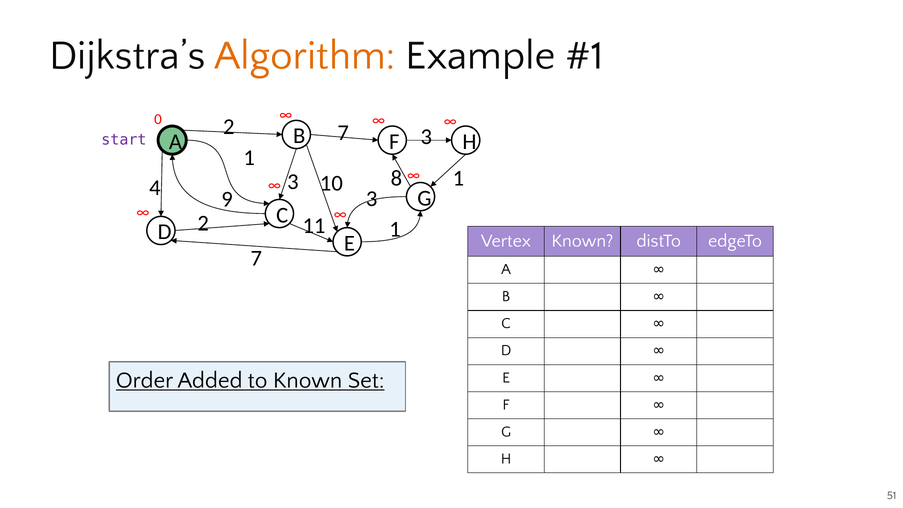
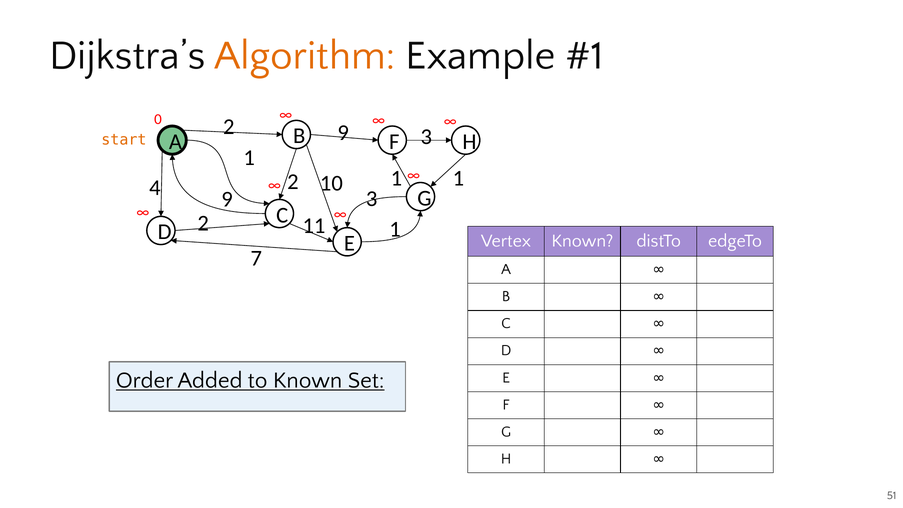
2 7: 7 -> 9
start colour: purple -> orange
10 8: 8 -> 1
4 3: 3 -> 2
